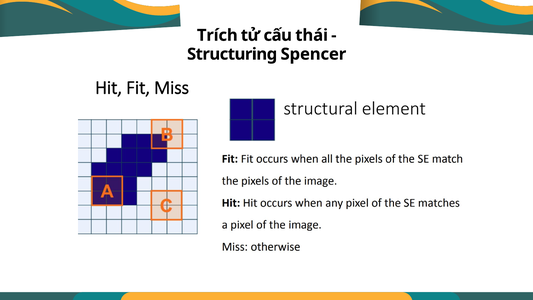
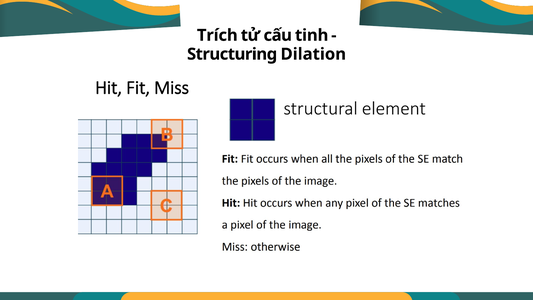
thái: thái -> tinh
Spencer: Spencer -> Dilation
